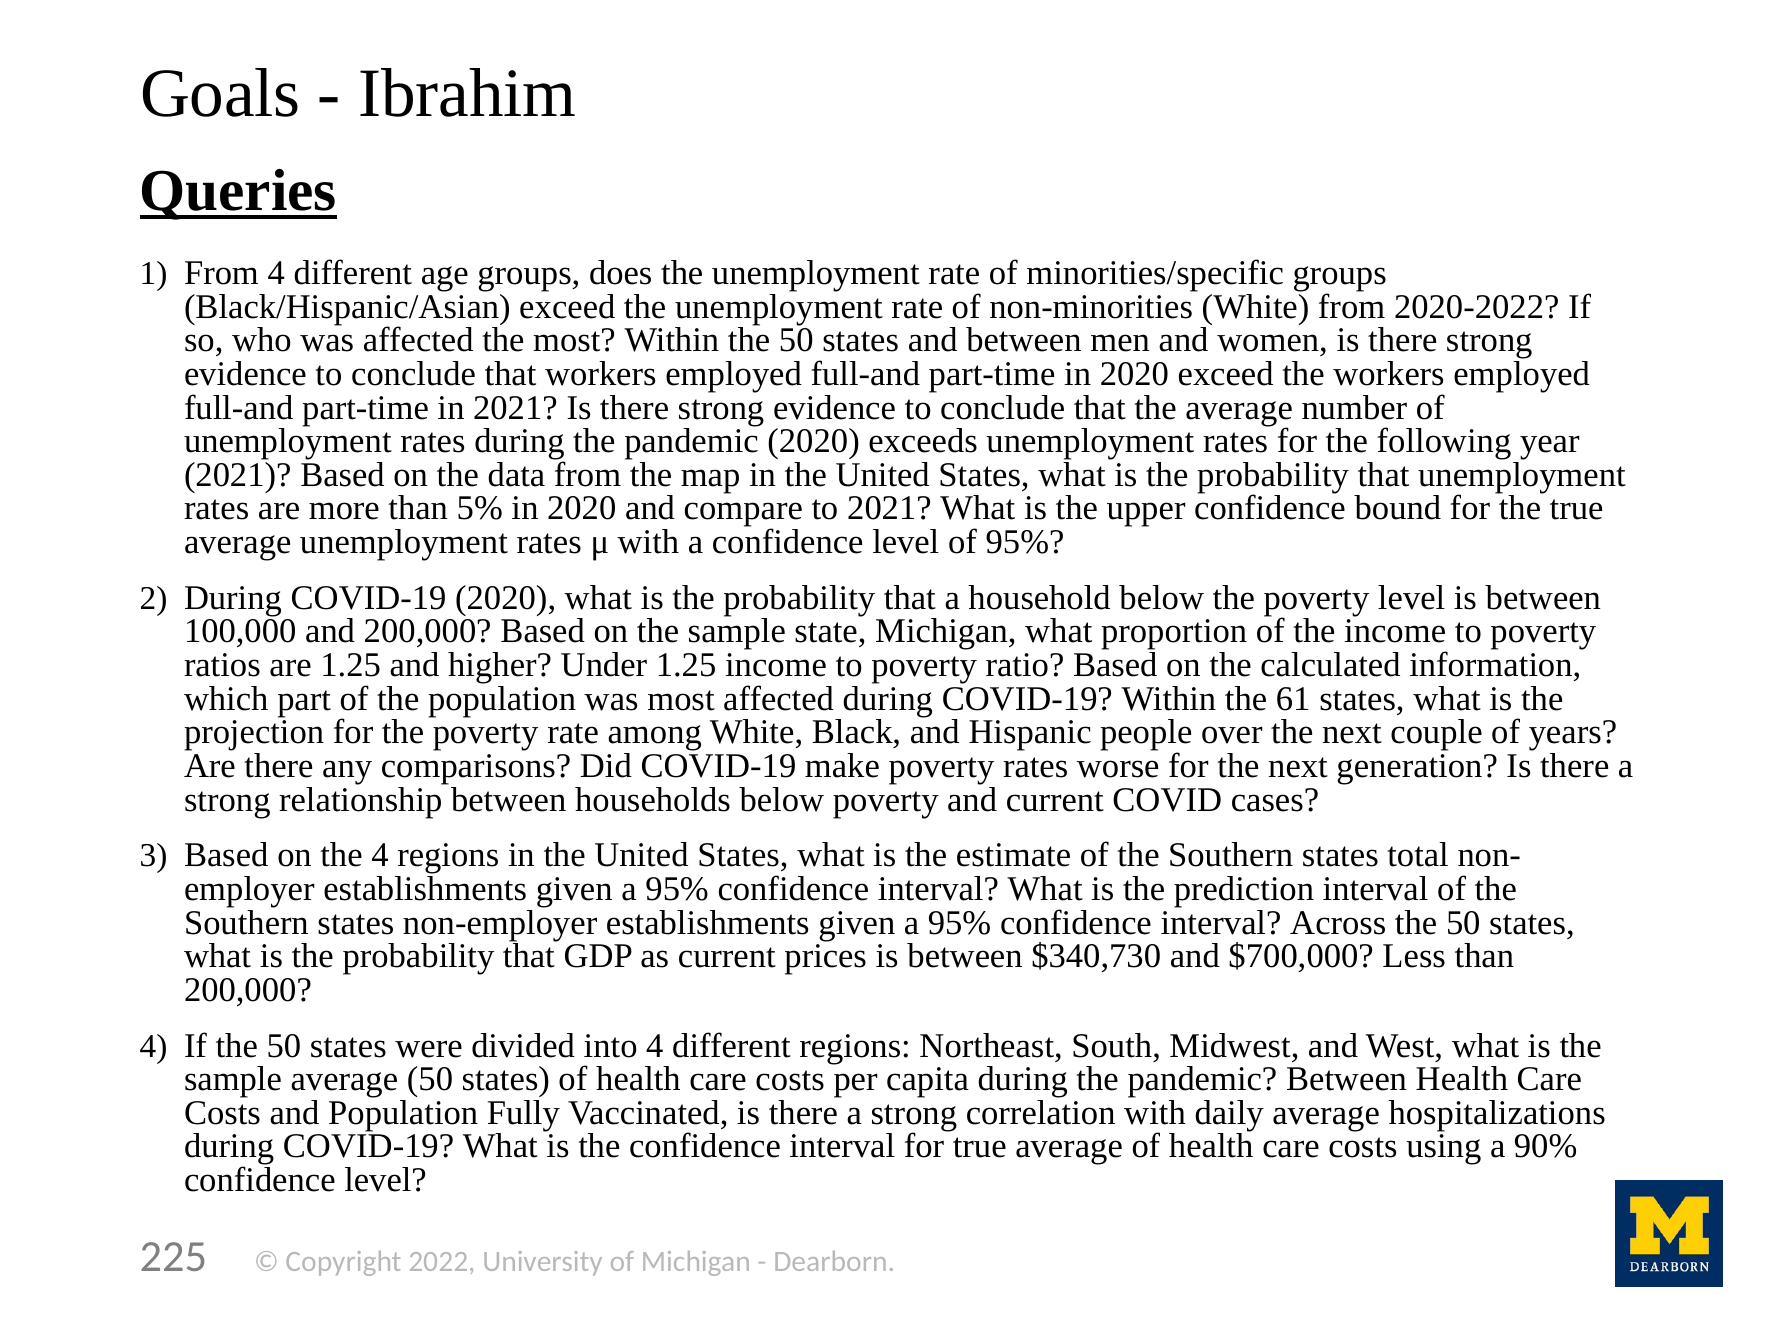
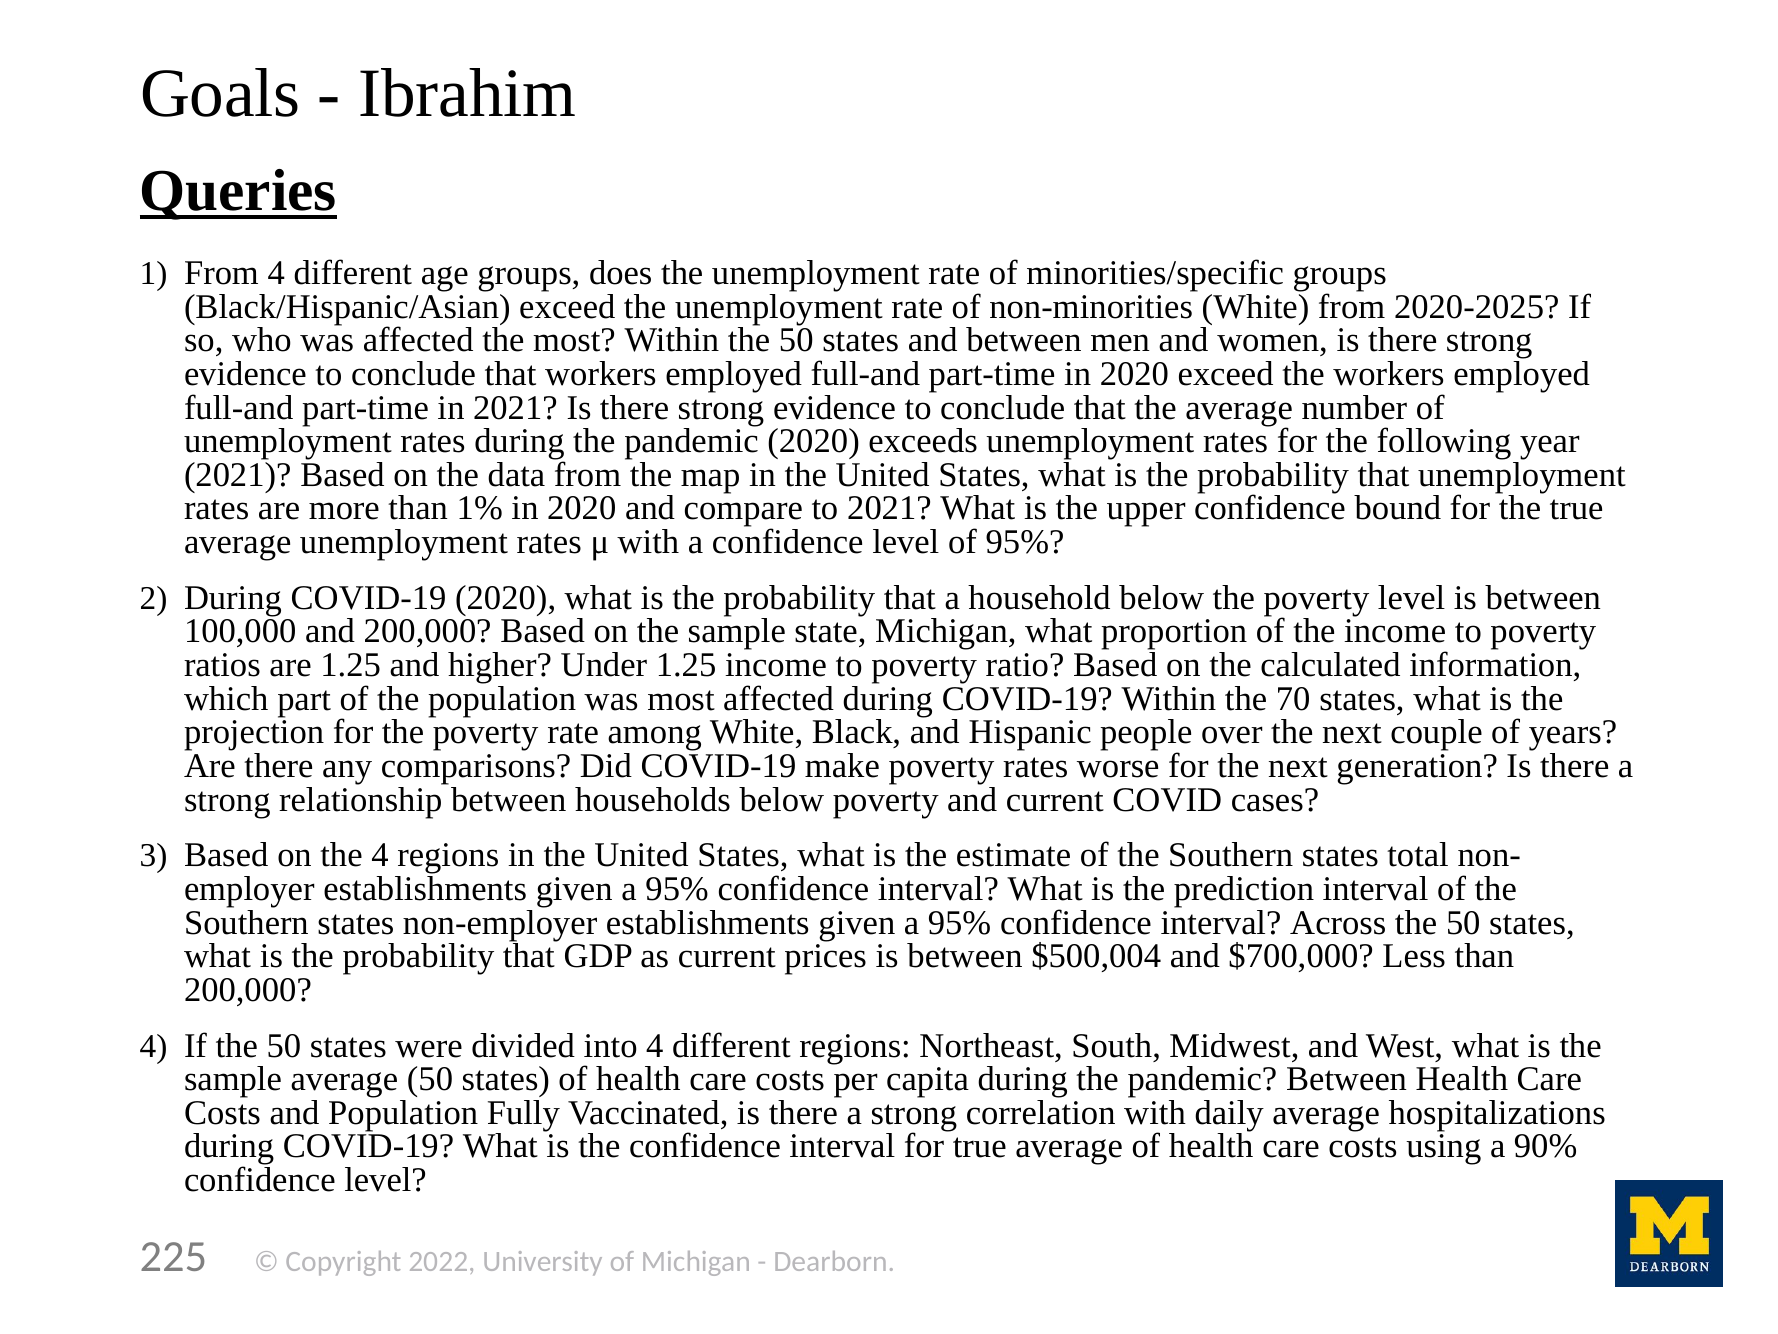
2020-2022: 2020-2022 -> 2020-2025
5%: 5% -> 1%
61: 61 -> 70
$340,730: $340,730 -> $500,004
